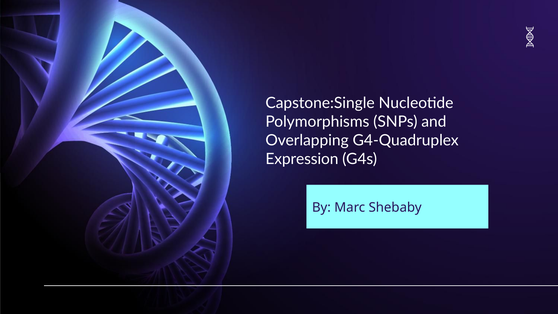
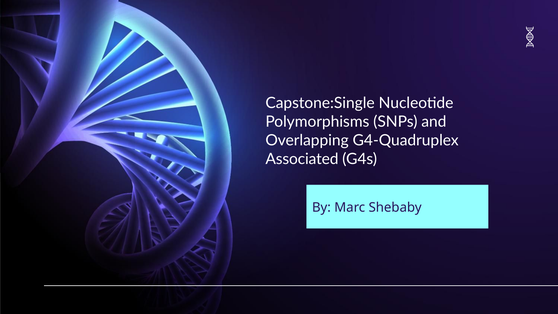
Expression: Expression -> Associated
